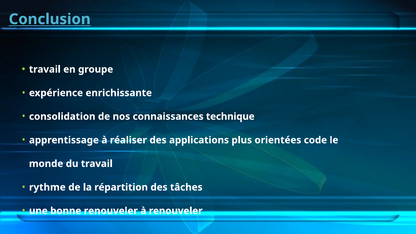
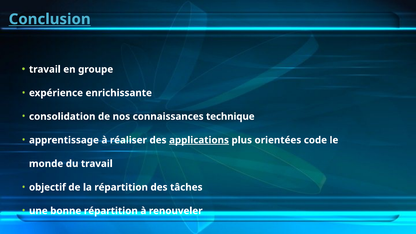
applications underline: none -> present
rythme: rythme -> objectif
bonne renouveler: renouveler -> répartition
